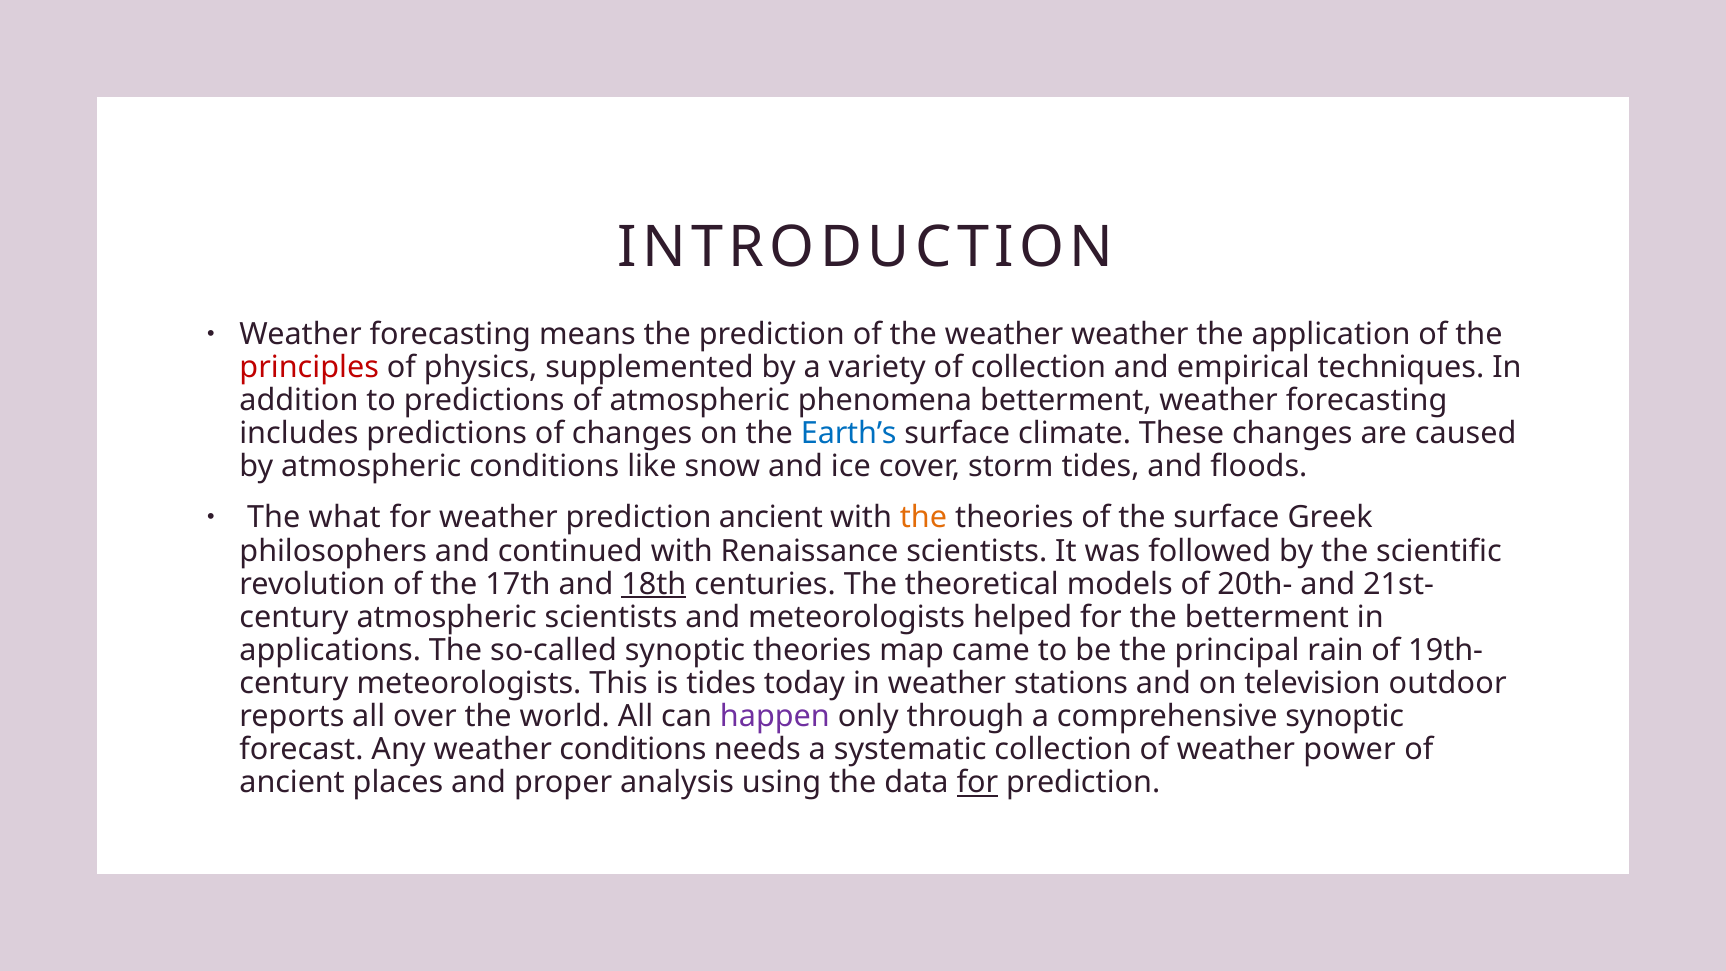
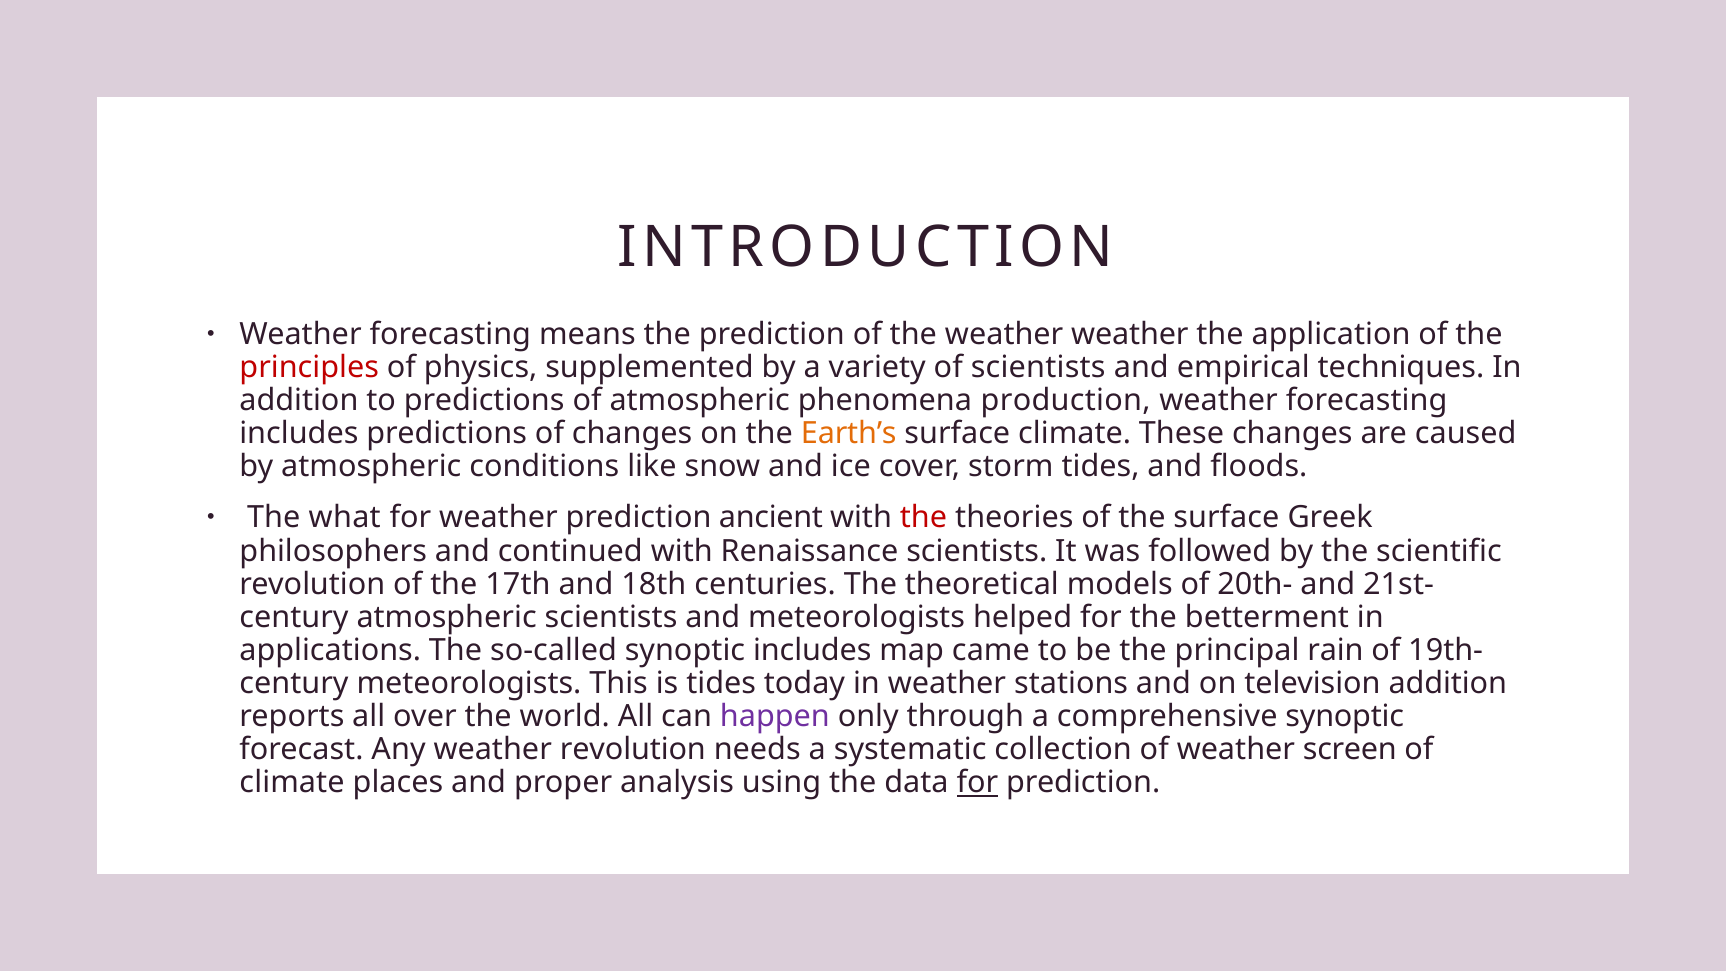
of collection: collection -> scientists
phenomena betterment: betterment -> production
Earth’s colour: blue -> orange
the at (924, 518) colour: orange -> red
18th underline: present -> none
synoptic theories: theories -> includes
television outdoor: outdoor -> addition
weather conditions: conditions -> revolution
power: power -> screen
ancient at (292, 782): ancient -> climate
